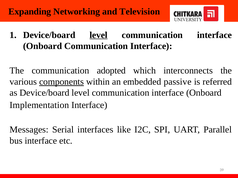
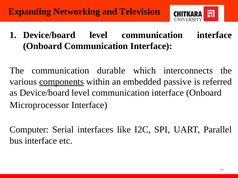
level at (99, 35) underline: present -> none
adopted: adopted -> durable
Implementation: Implementation -> Microprocessor
Messages: Messages -> Computer
